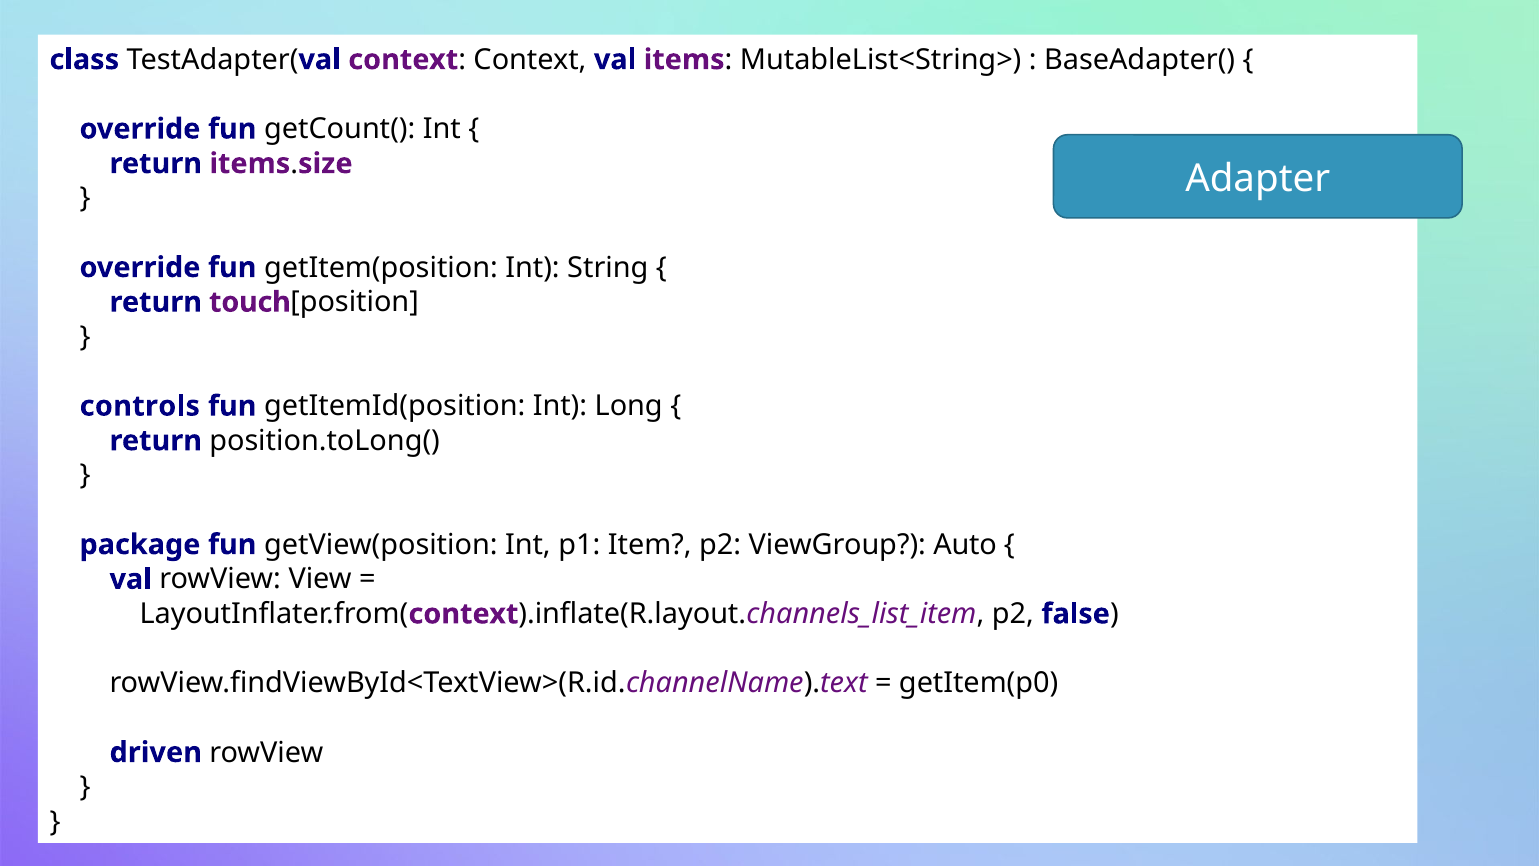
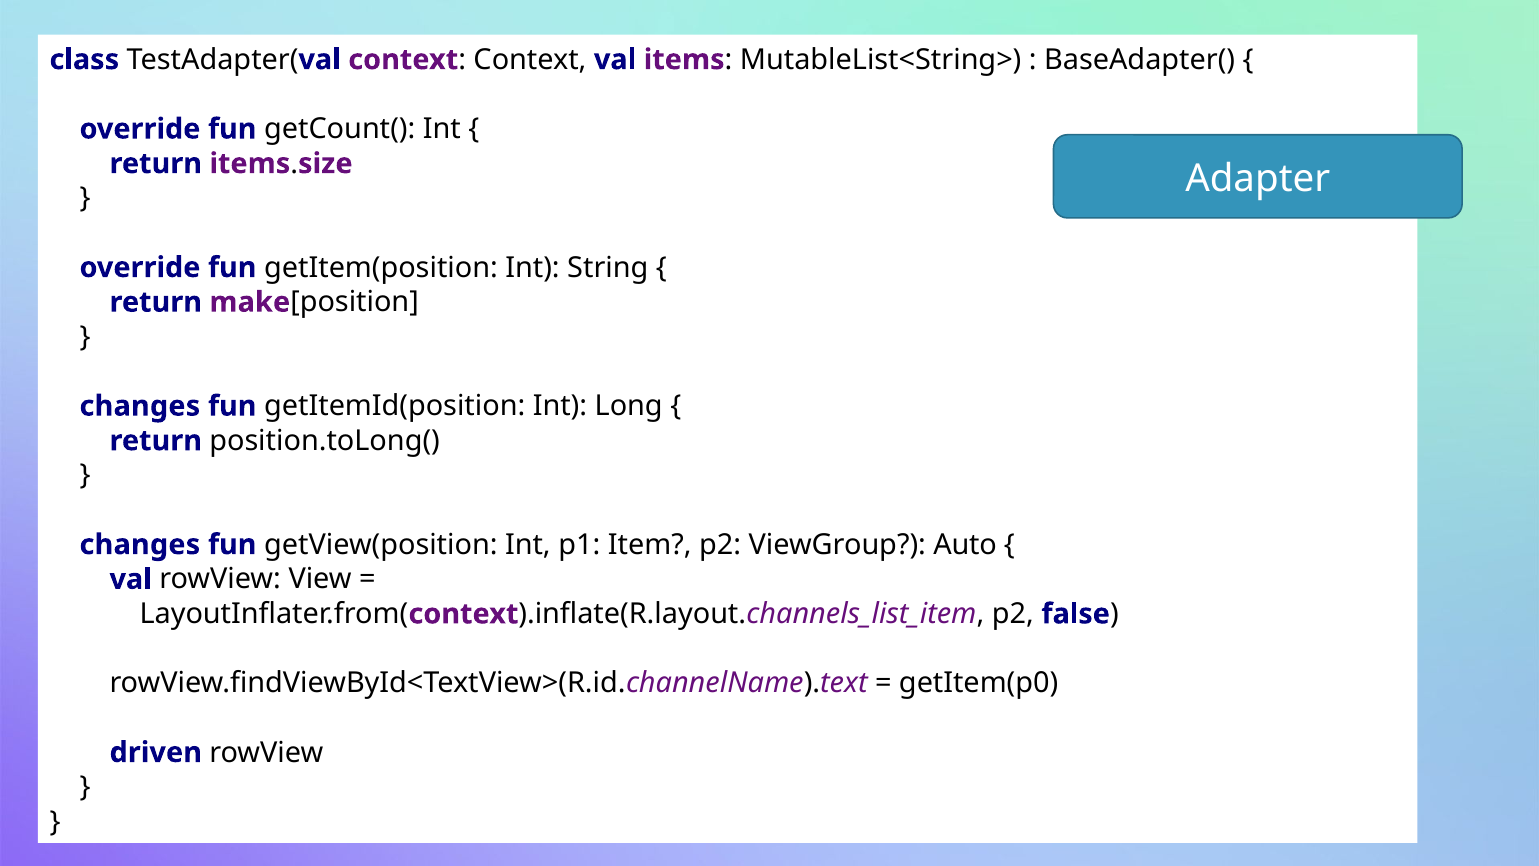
touch: touch -> make
controls at (140, 406): controls -> changes
package at (140, 544): package -> changes
